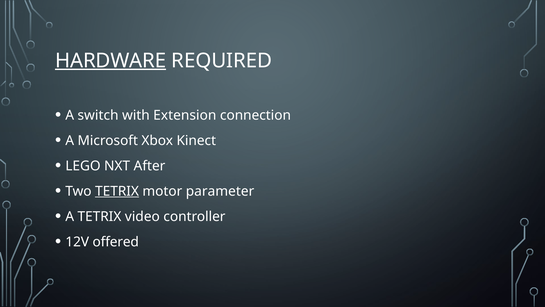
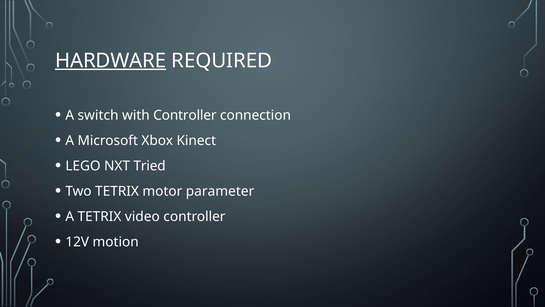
with Extension: Extension -> Controller
After: After -> Tried
TETRIX at (117, 191) underline: present -> none
offered: offered -> motion
